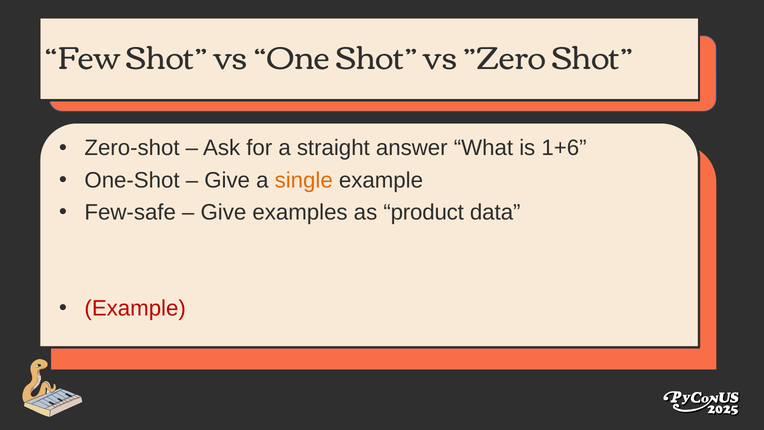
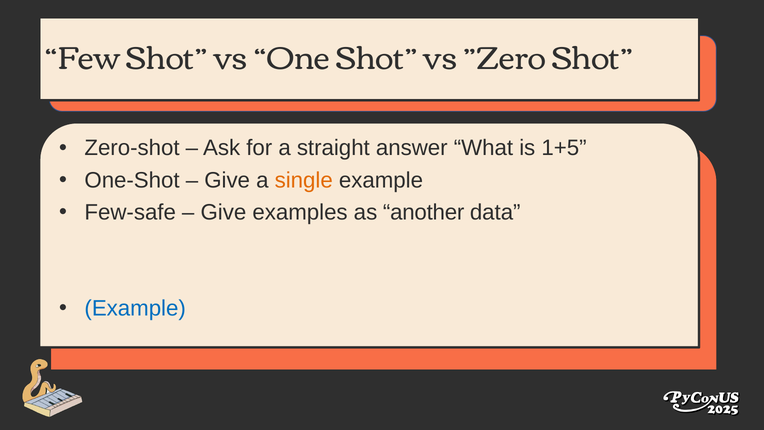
1+6: 1+6 -> 1+5
product: product -> another
Example at (135, 308) colour: red -> blue
